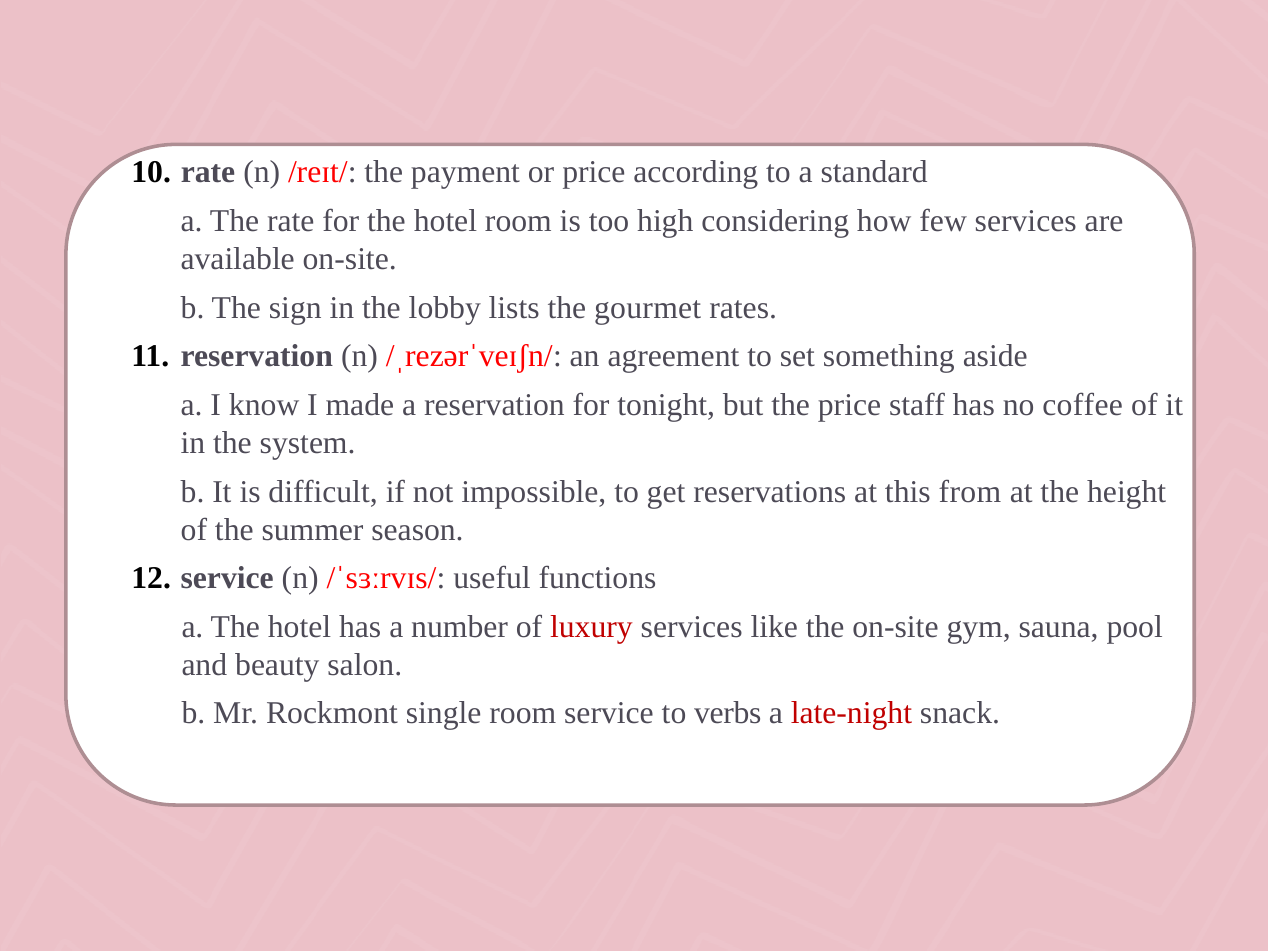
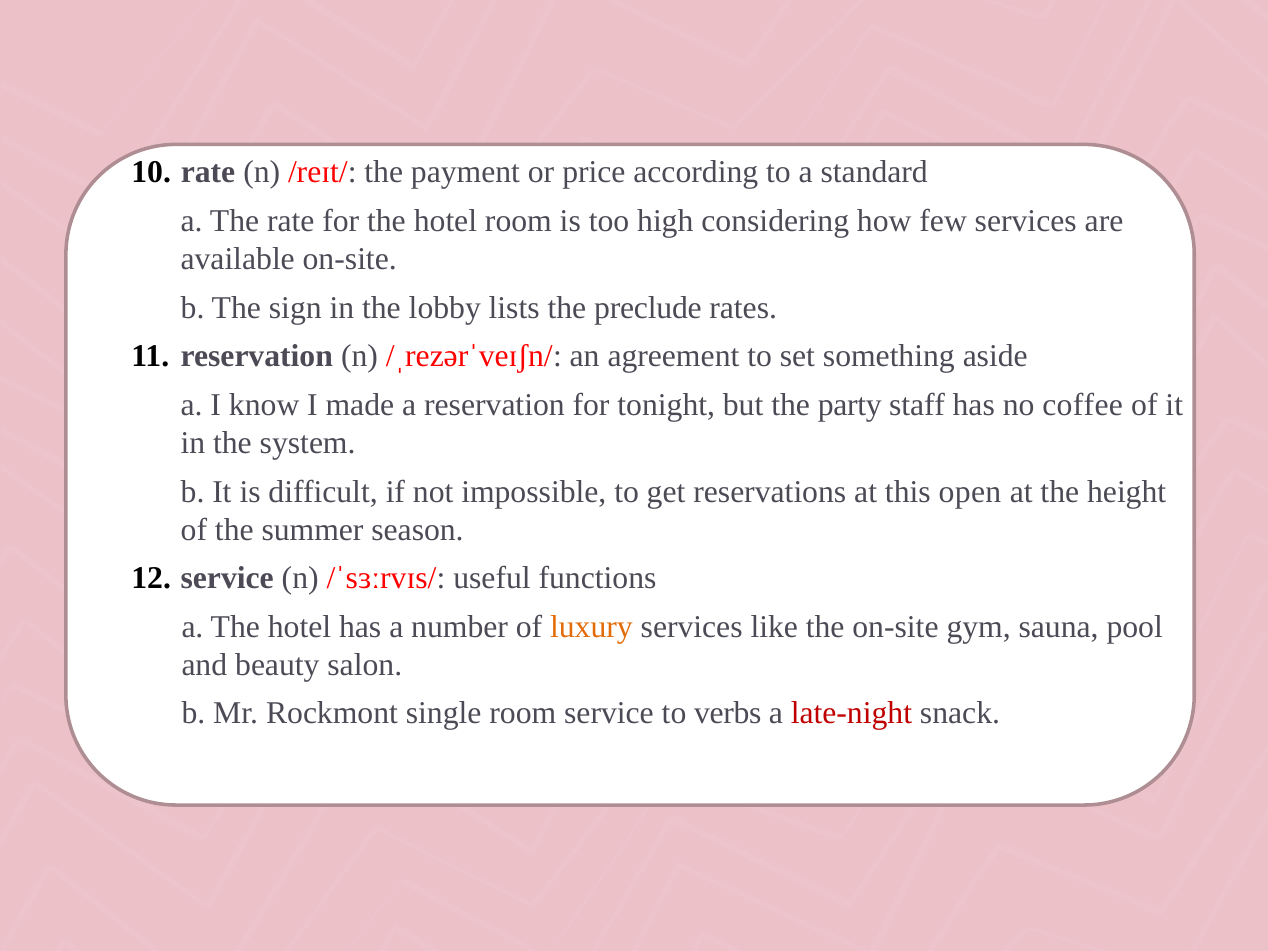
gourmet: gourmet -> preclude
the price: price -> party
from: from -> open
luxury colour: red -> orange
